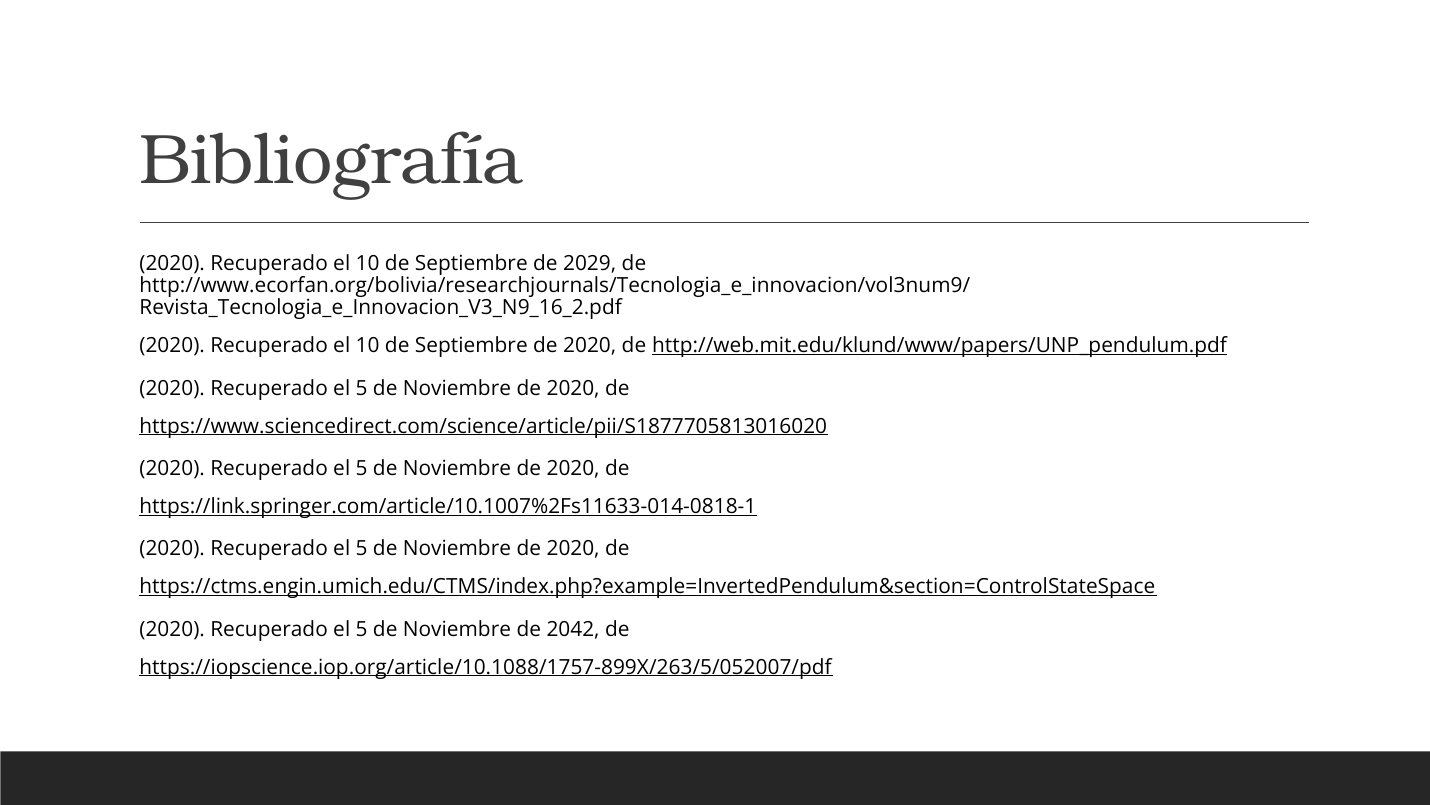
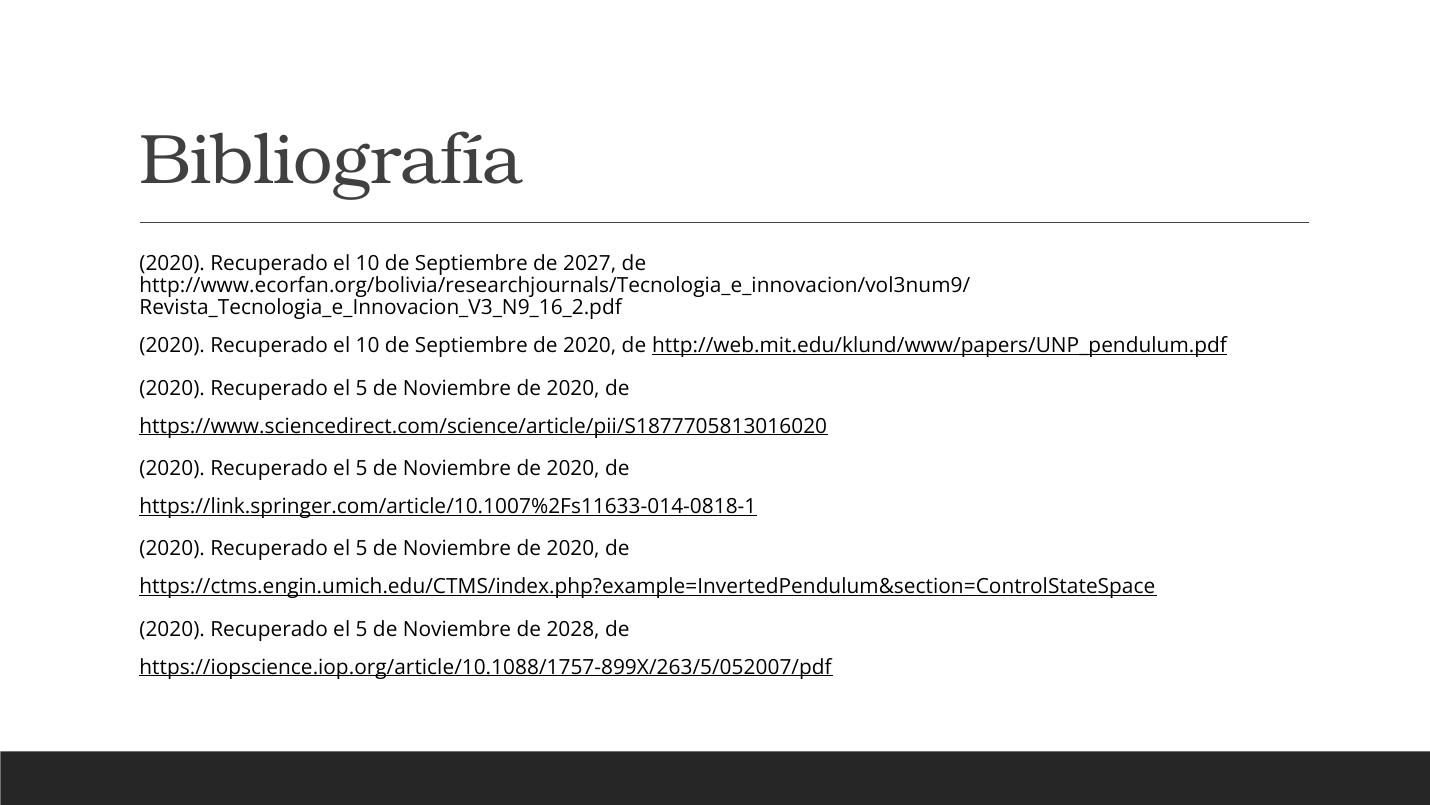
2029: 2029 -> 2027
2042: 2042 -> 2028
